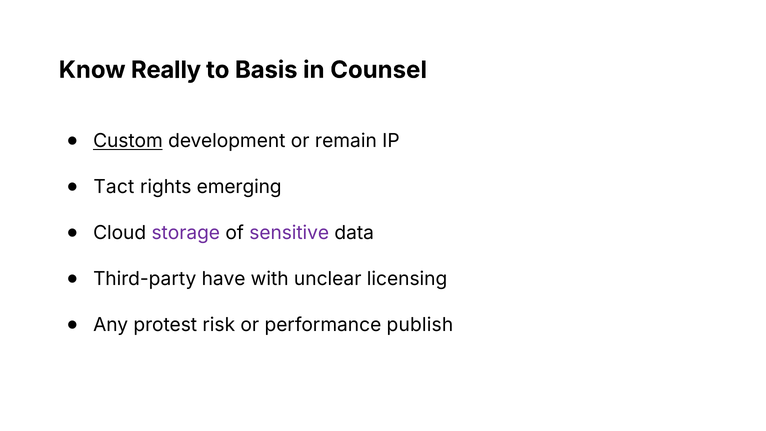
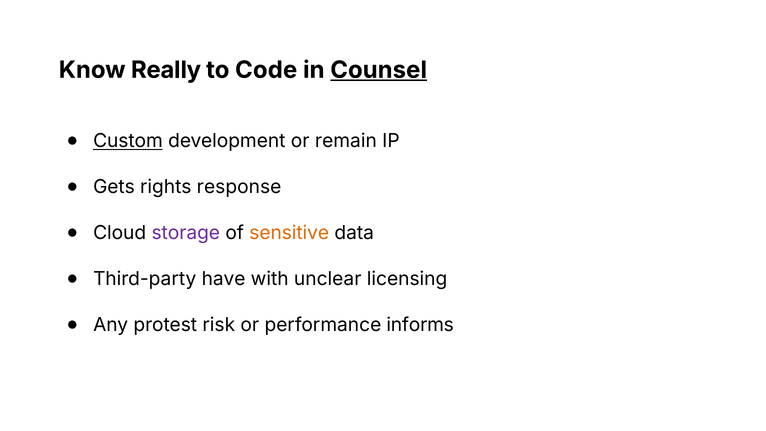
Basis: Basis -> Code
Counsel underline: none -> present
Tact: Tact -> Gets
emerging: emerging -> response
sensitive colour: purple -> orange
publish: publish -> informs
